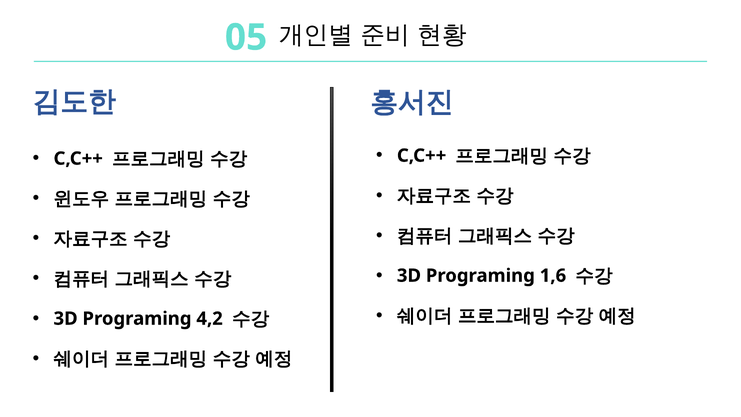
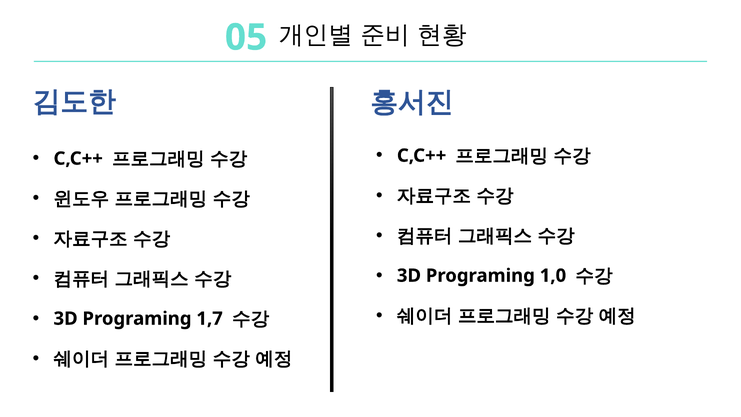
1,6: 1,6 -> 1,0
4,2: 4,2 -> 1,7
